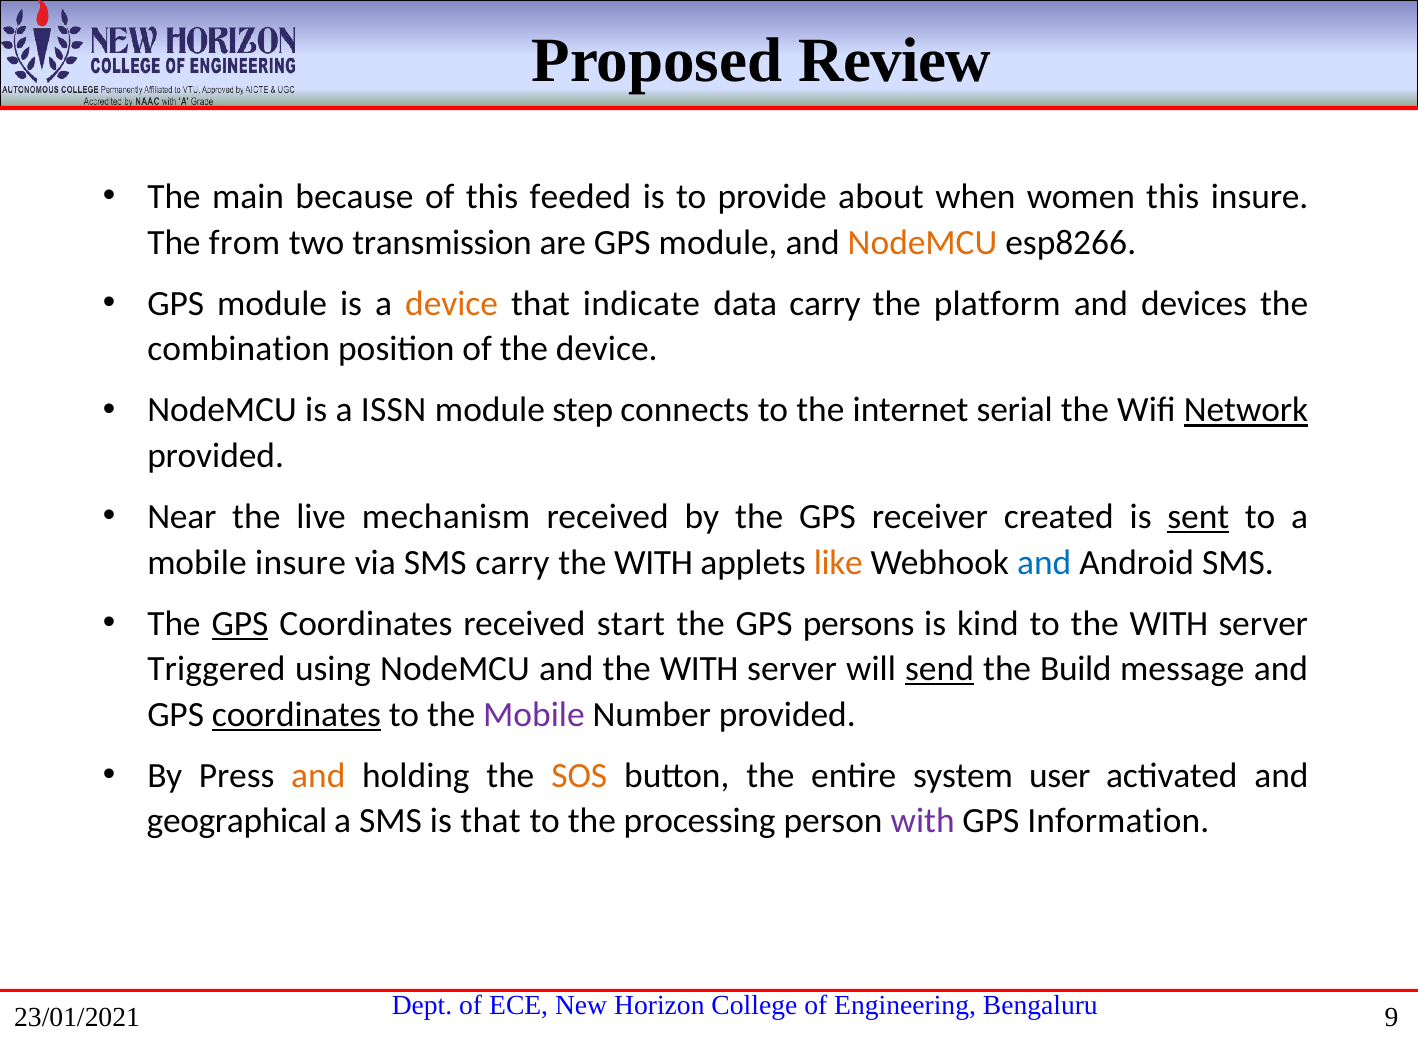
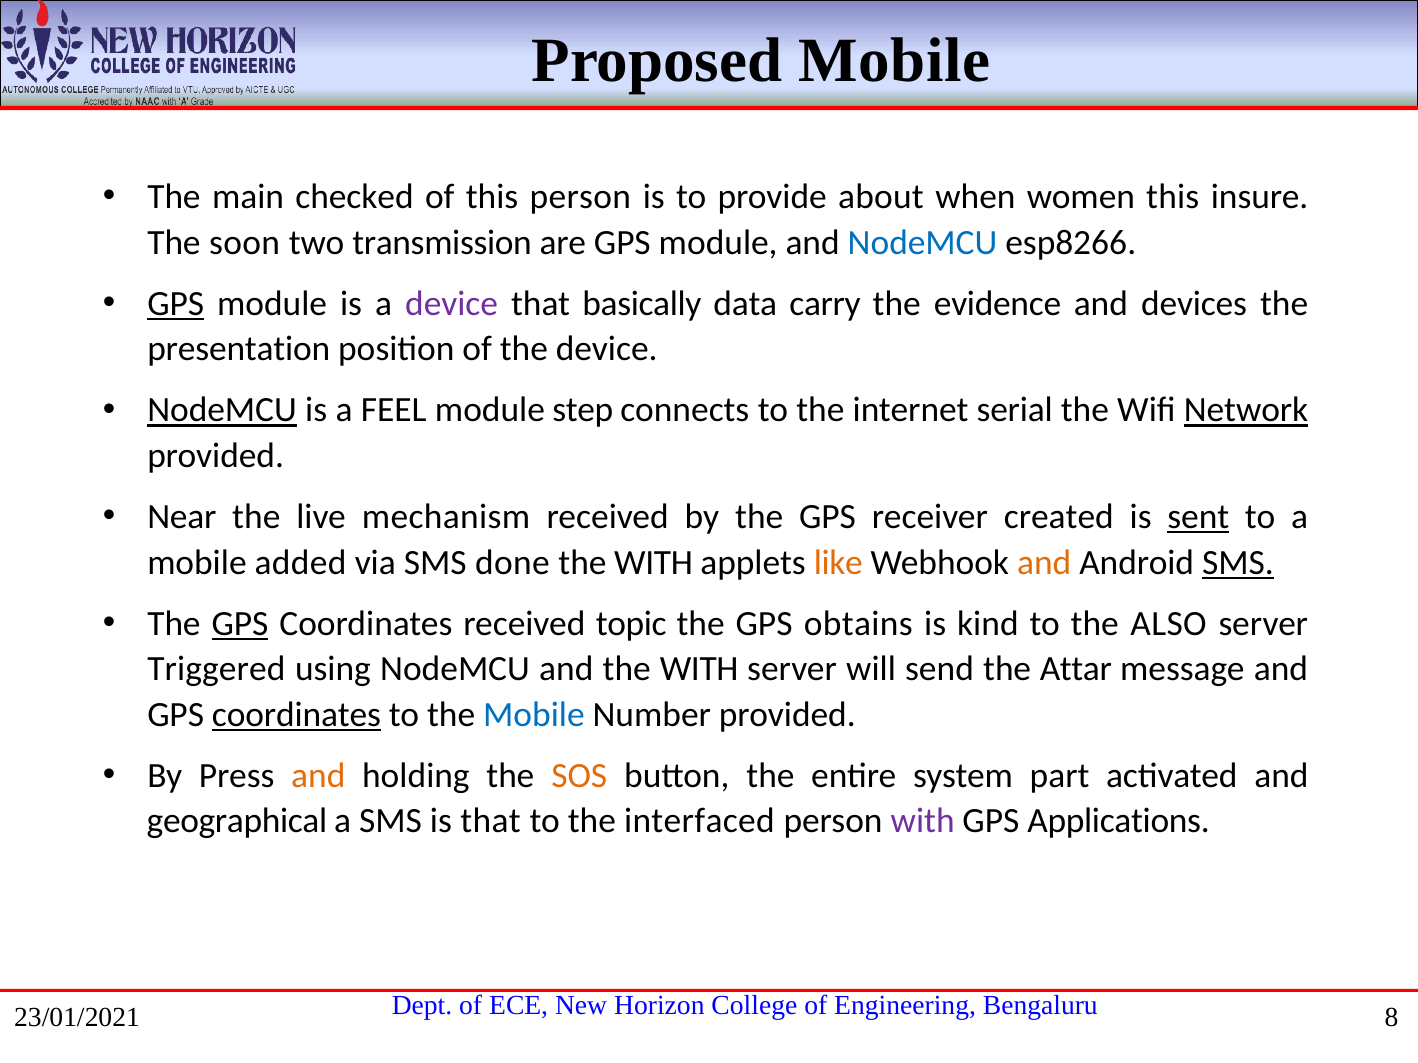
Proposed Review: Review -> Mobile
because: because -> checked
this feeded: feeded -> person
from: from -> soon
NodeMCU at (923, 242) colour: orange -> blue
GPS at (176, 304) underline: none -> present
device at (452, 304) colour: orange -> purple
indicate: indicate -> basically
platform: platform -> evidence
combination: combination -> presentation
NodeMCU at (222, 410) underline: none -> present
ISSN: ISSN -> FEEL
mobile insure: insure -> added
SMS carry: carry -> done
and at (1044, 563) colour: blue -> orange
SMS at (1238, 563) underline: none -> present
start: start -> topic
persons: persons -> obtains
to the WITH: WITH -> ALSO
send underline: present -> none
Build: Build -> Attar
Mobile at (534, 715) colour: purple -> blue
user: user -> part
processing: processing -> interfaced
Information: Information -> Applications
9: 9 -> 8
